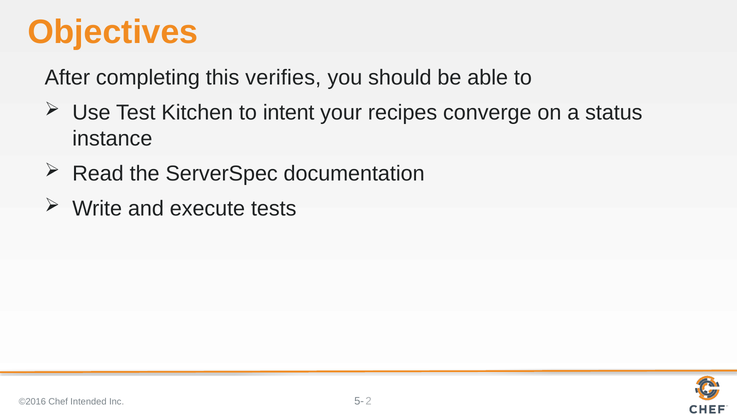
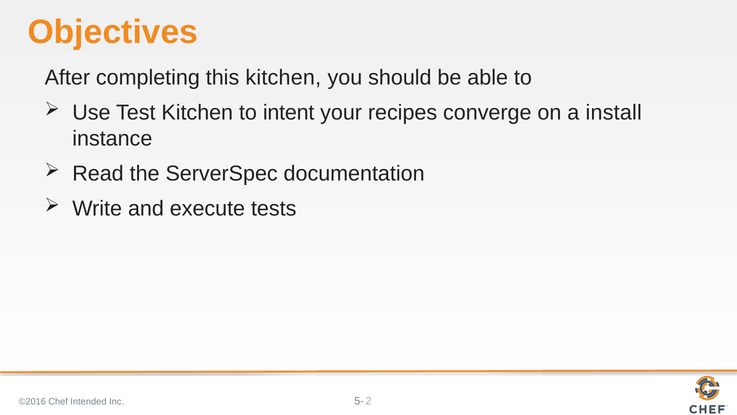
this verifies: verifies -> kitchen
status: status -> install
